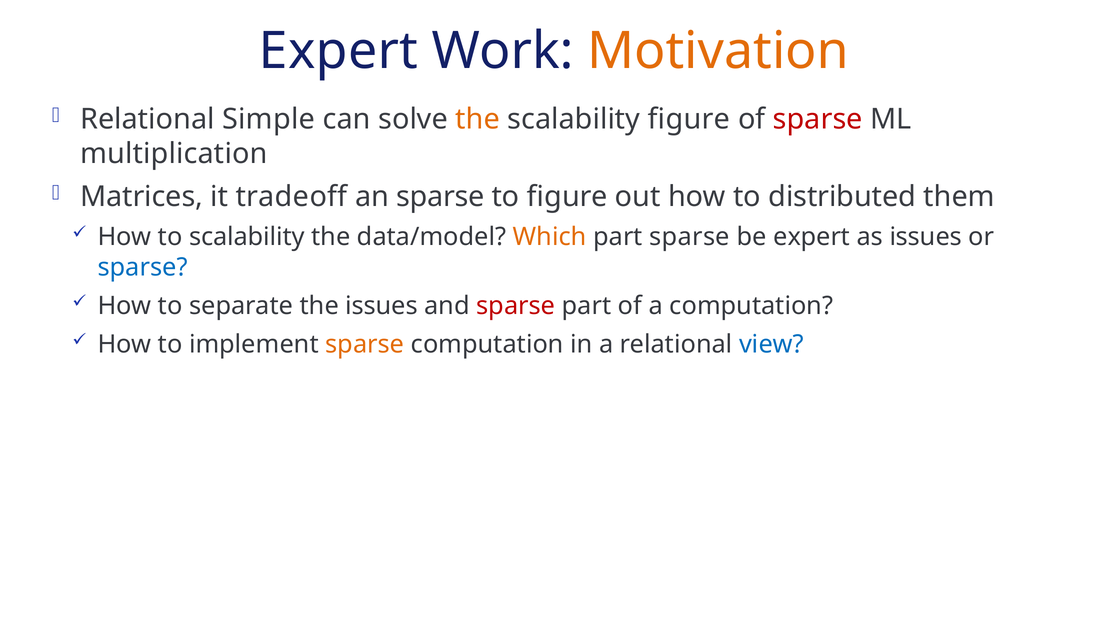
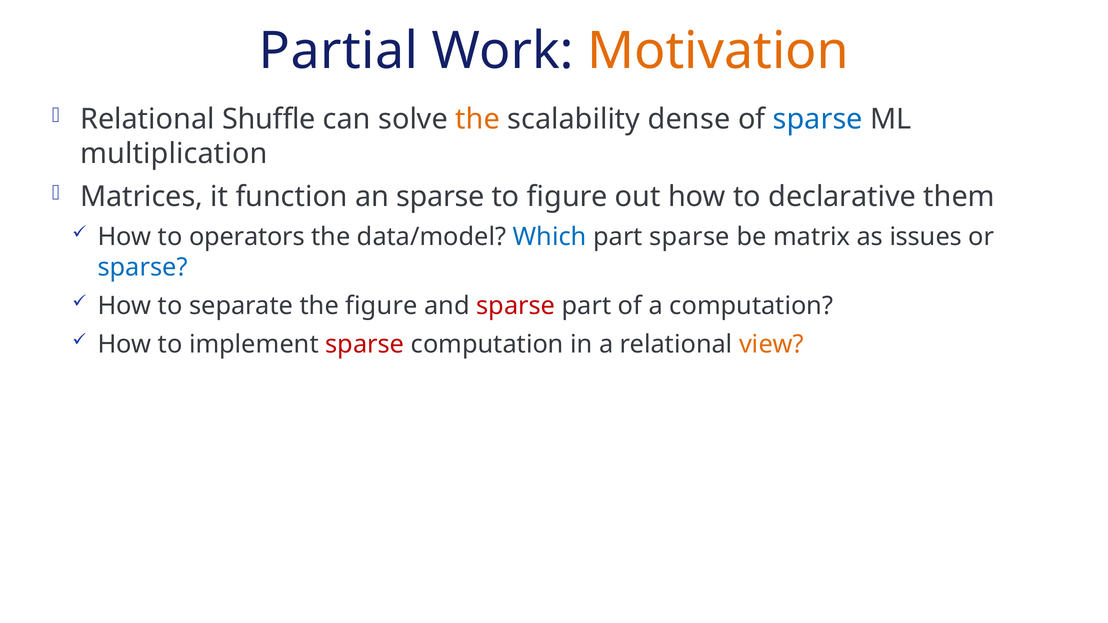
Expert at (338, 51): Expert -> Partial
Simple: Simple -> Shuffle
scalability figure: figure -> dense
sparse at (818, 119) colour: red -> blue
tradeoff: tradeoff -> function
distributed: distributed -> declarative
to scalability: scalability -> operators
Which colour: orange -> blue
be expert: expert -> matrix
the issues: issues -> figure
sparse at (365, 345) colour: orange -> red
view colour: blue -> orange
